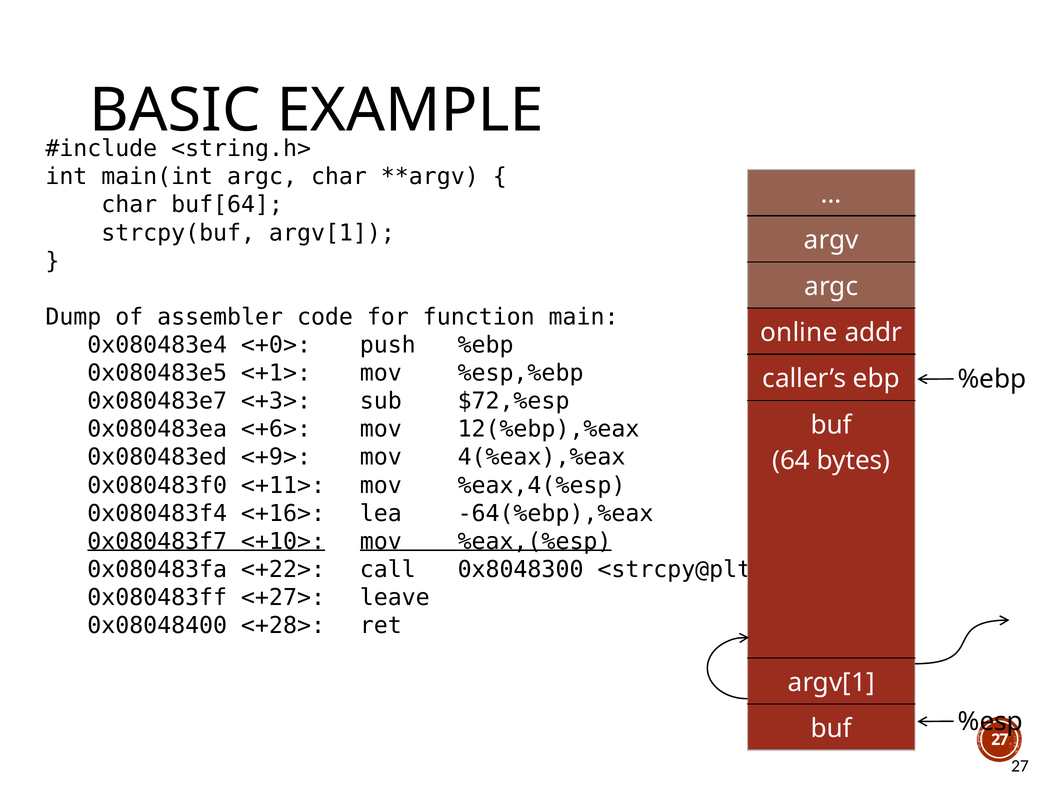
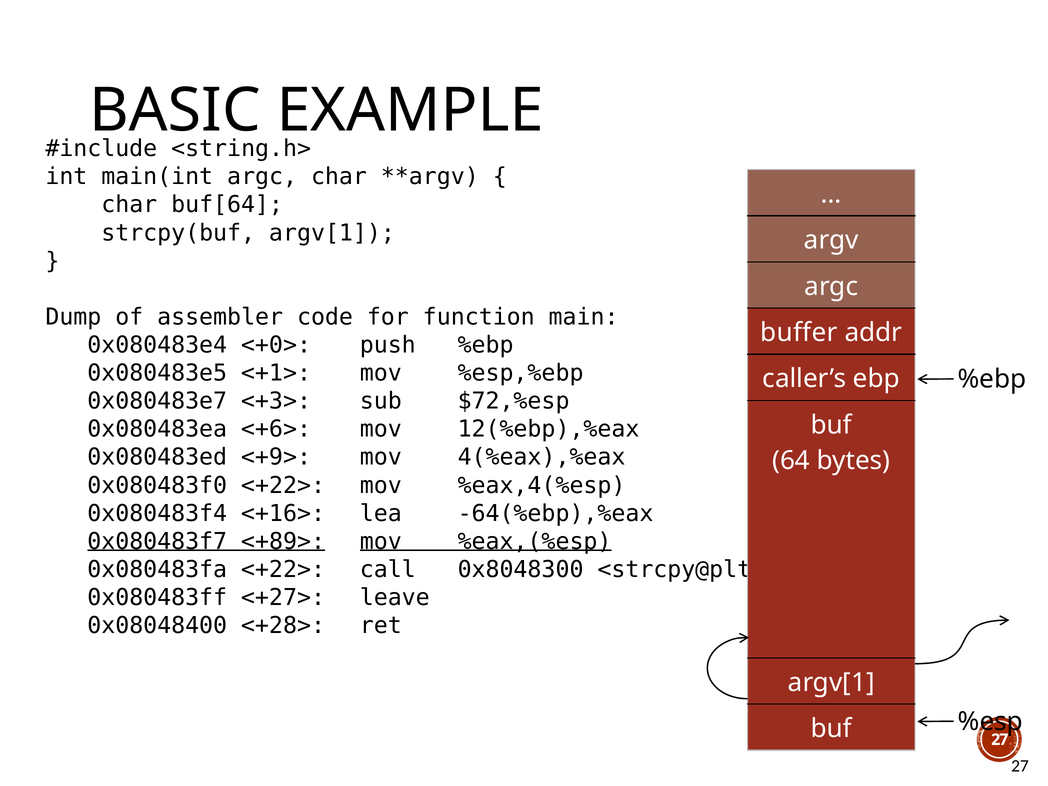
online: online -> buffer
0x080483f0 <+11>: <+11> -> <+22>
<+10>: <+10> -> <+89>
